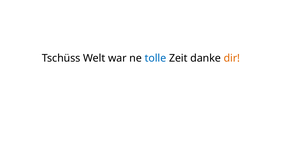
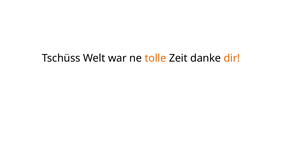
tolle colour: blue -> orange
